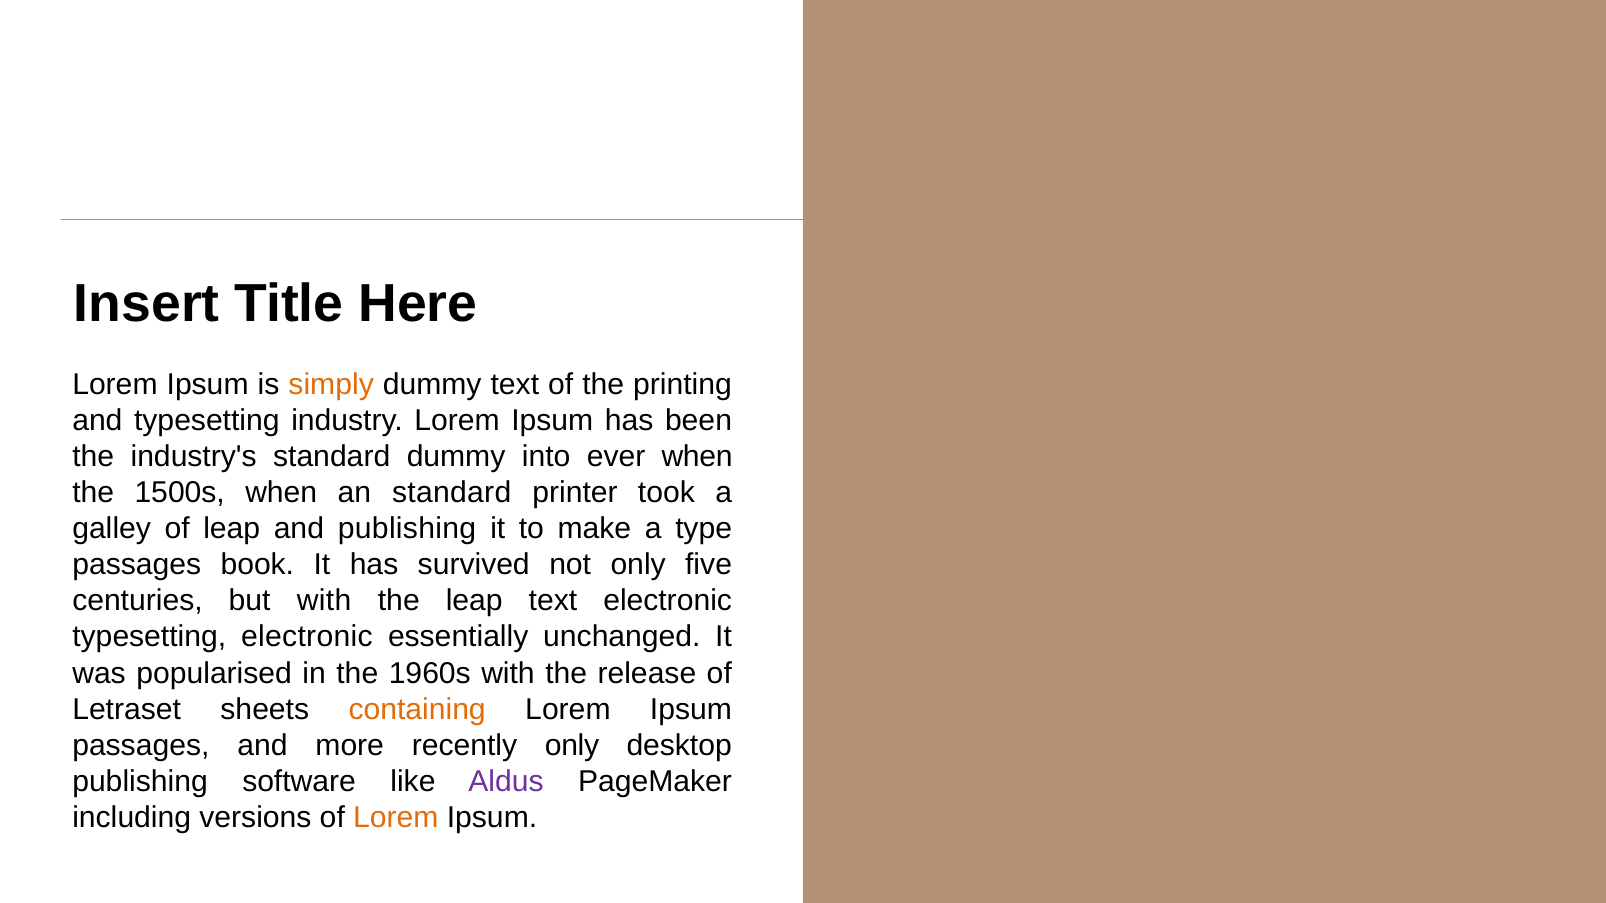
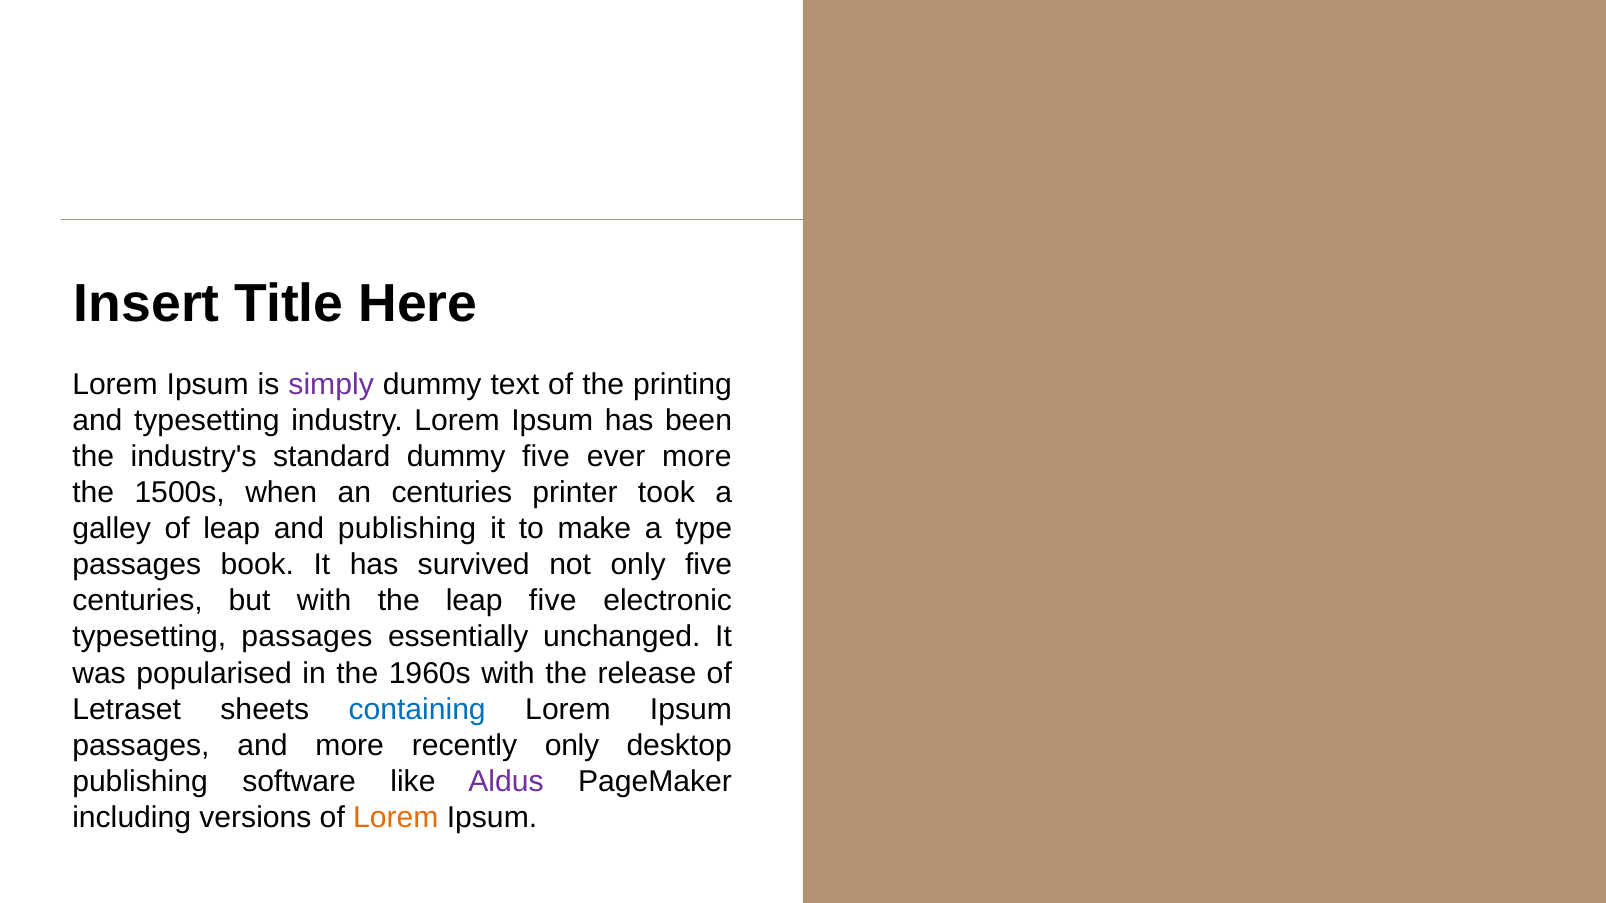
simply colour: orange -> purple
dummy into: into -> five
ever when: when -> more
an standard: standard -> centuries
leap text: text -> five
typesetting electronic: electronic -> passages
containing colour: orange -> blue
